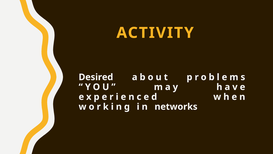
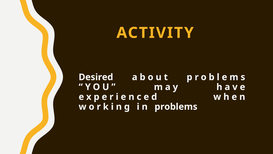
networks: networks -> problems
